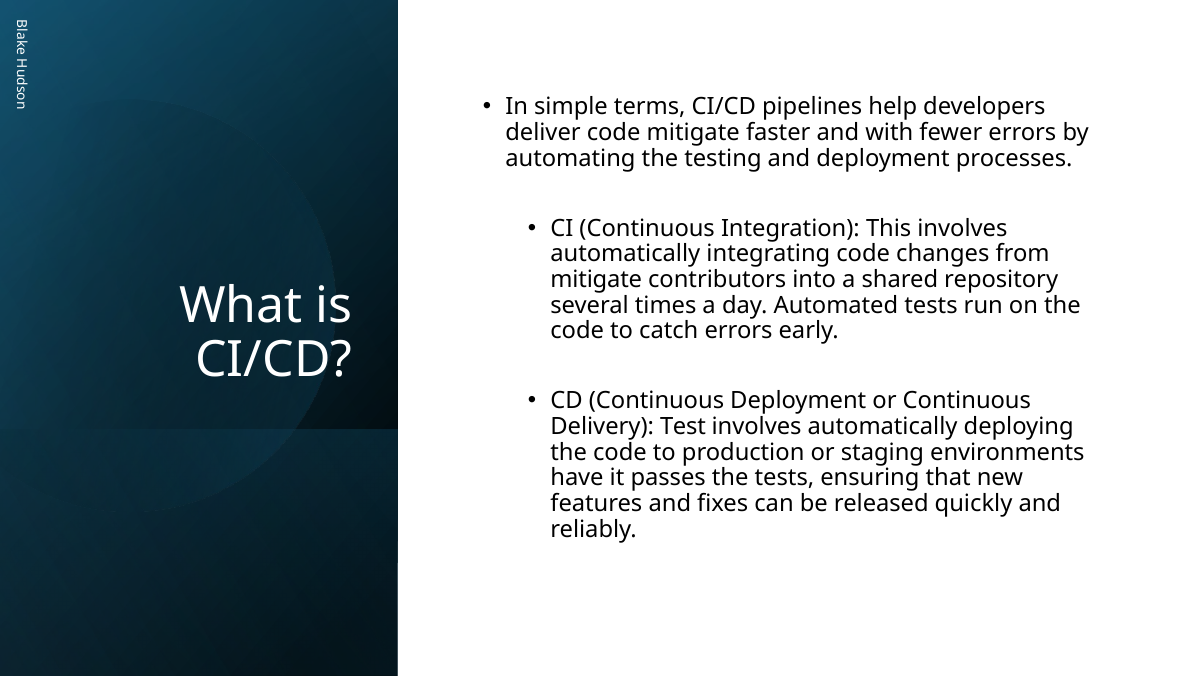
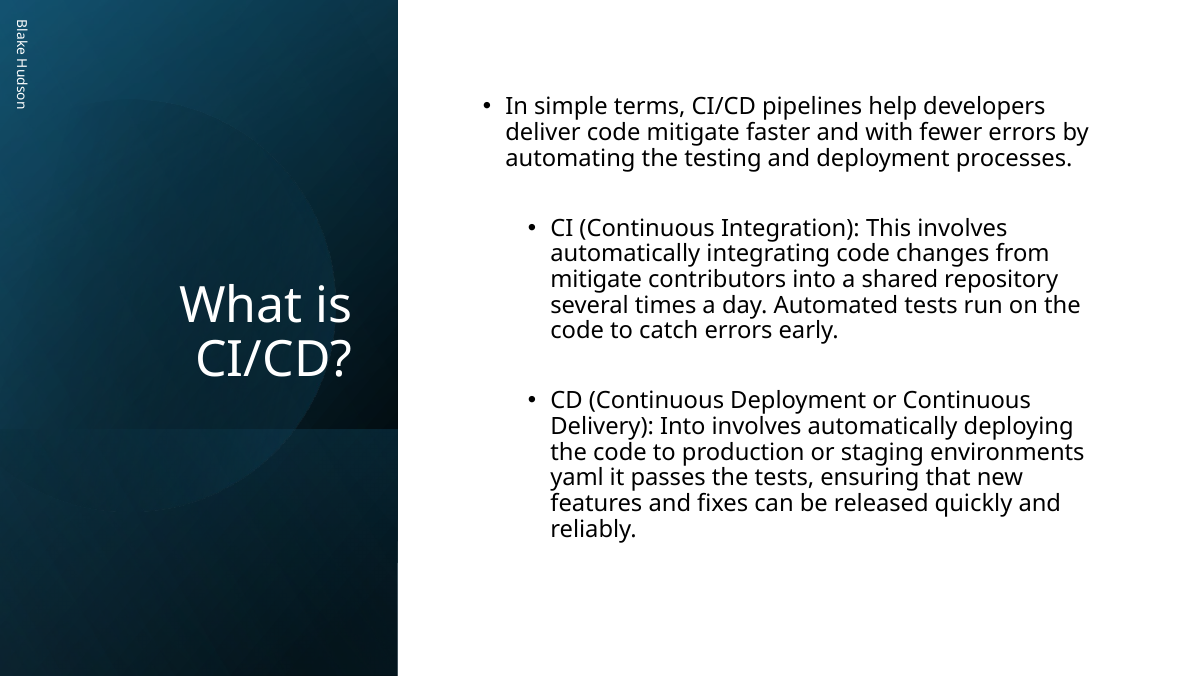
Delivery Test: Test -> Into
have: have -> yaml
